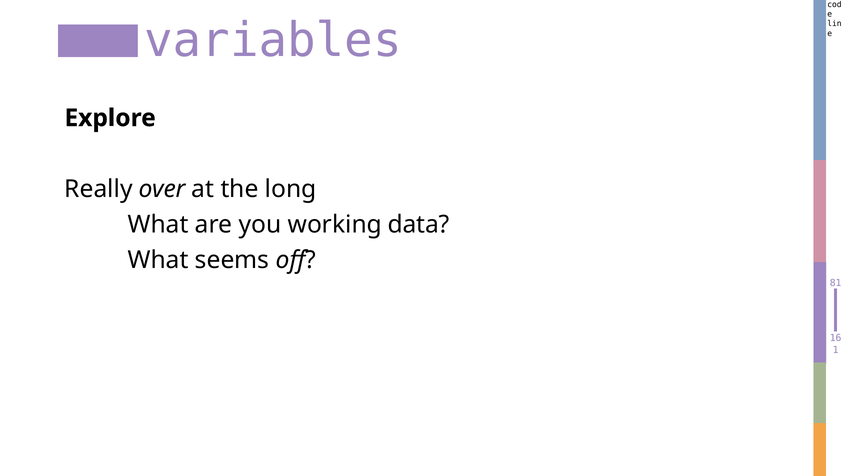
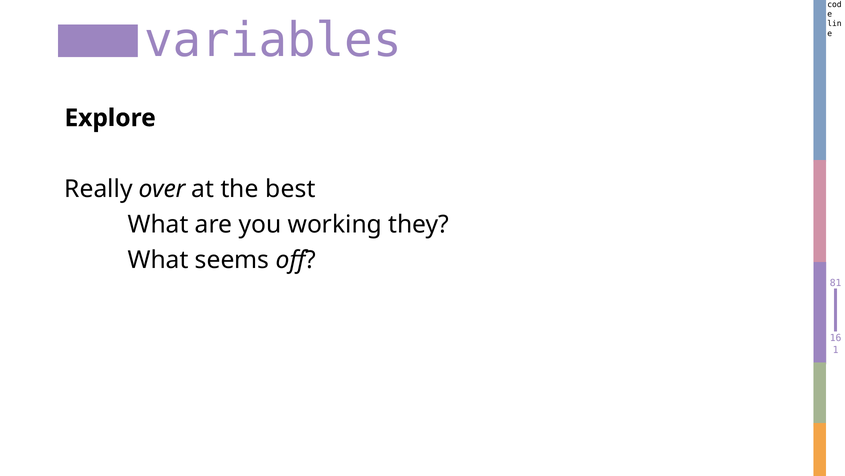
long: long -> best
data: data -> they
